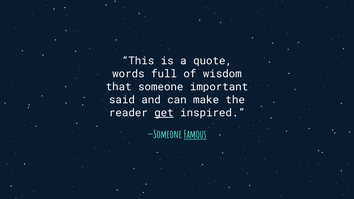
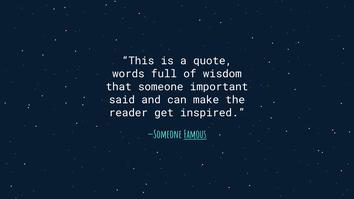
get underline: present -> none
